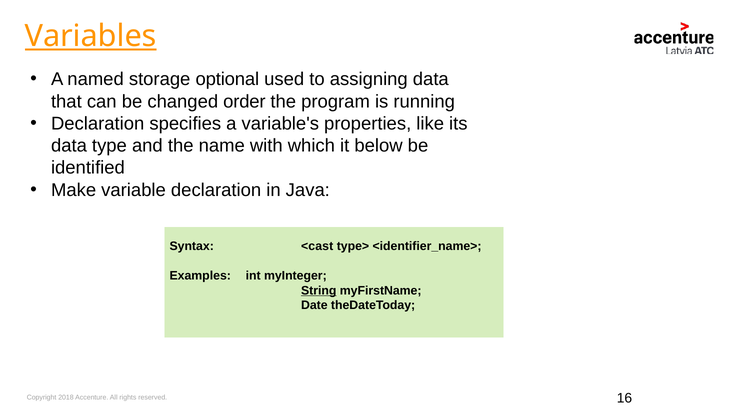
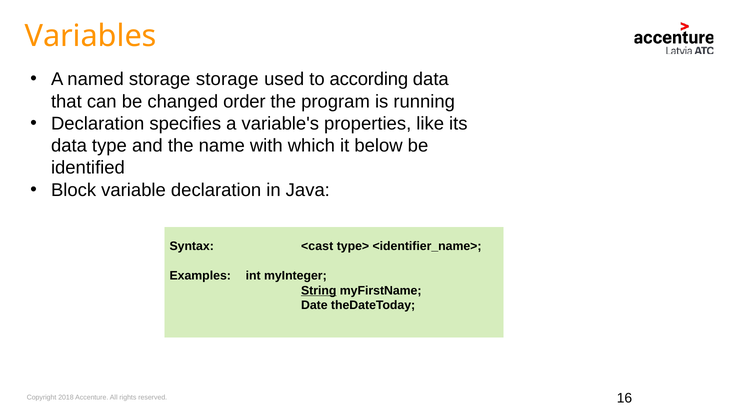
Variables underline: present -> none
storage optional: optional -> storage
assigning: assigning -> according
Make: Make -> Block
